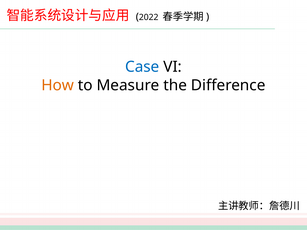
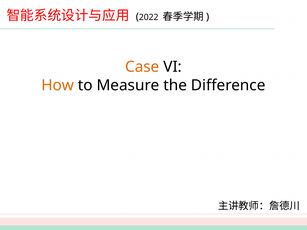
Case colour: blue -> orange
